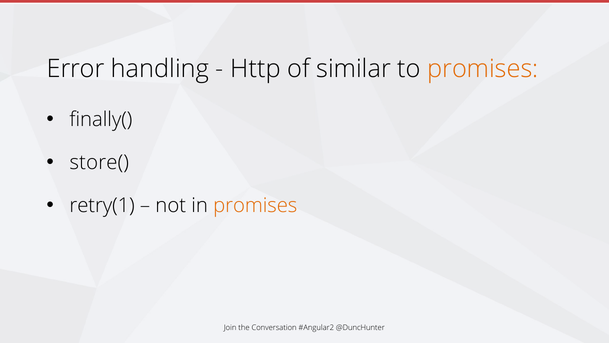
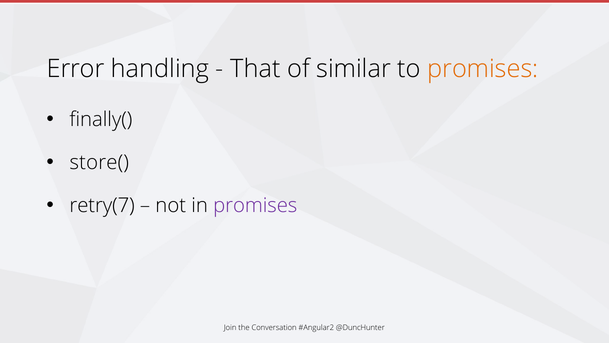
Http: Http -> That
retry(1: retry(1 -> retry(7
promises at (255, 205) colour: orange -> purple
